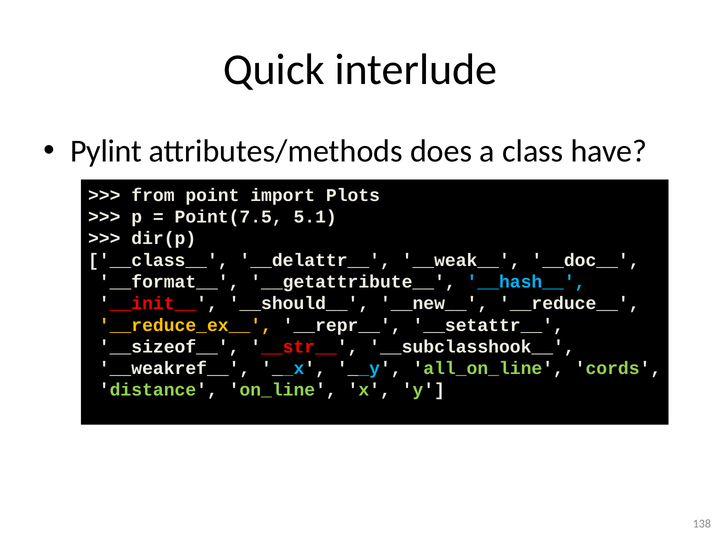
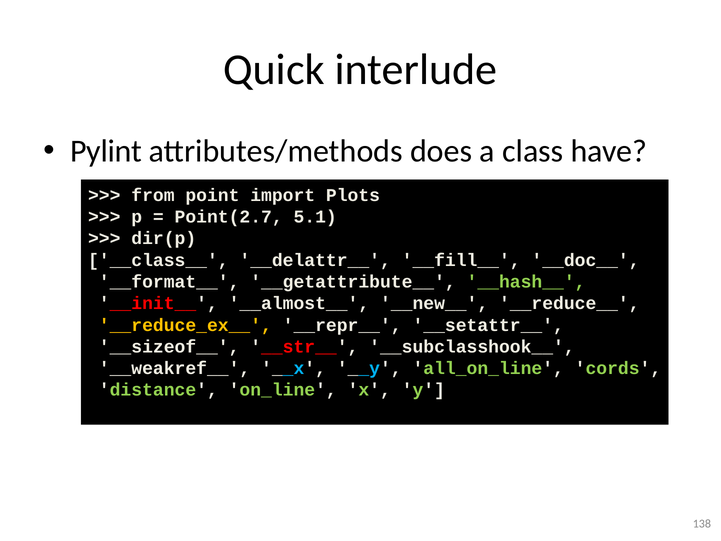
Point(7.5: Point(7.5 -> Point(2.7
__weak__: __weak__ -> __fill__
__hash__ colour: light blue -> light green
__should__: __should__ -> __almost__
